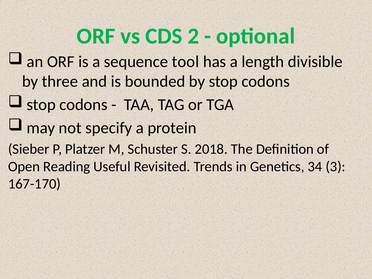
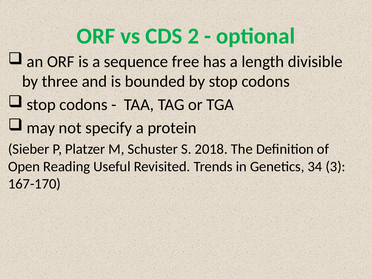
tool: tool -> free
